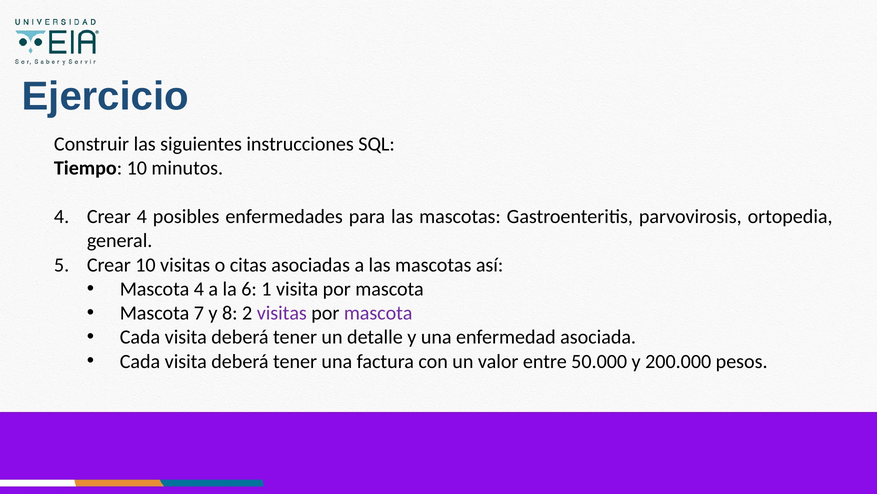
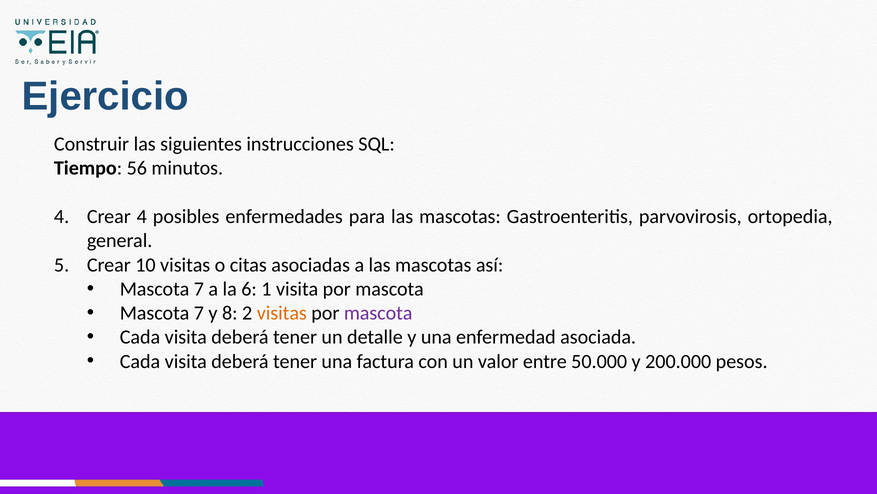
Tiempo 10: 10 -> 56
4 at (199, 289): 4 -> 7
visitas at (282, 313) colour: purple -> orange
